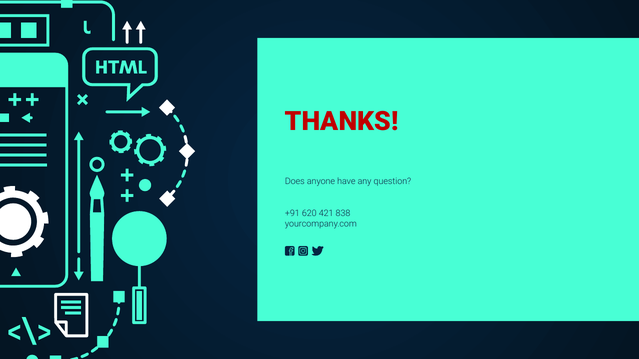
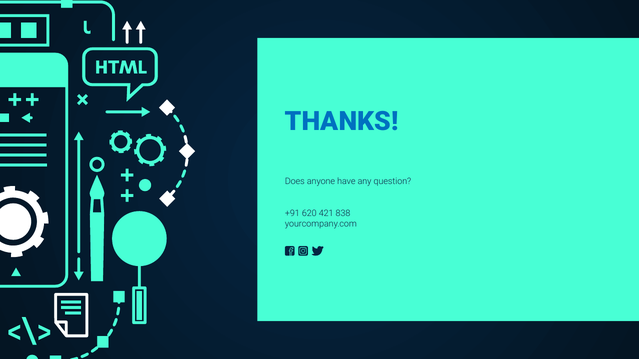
THANKS colour: red -> blue
